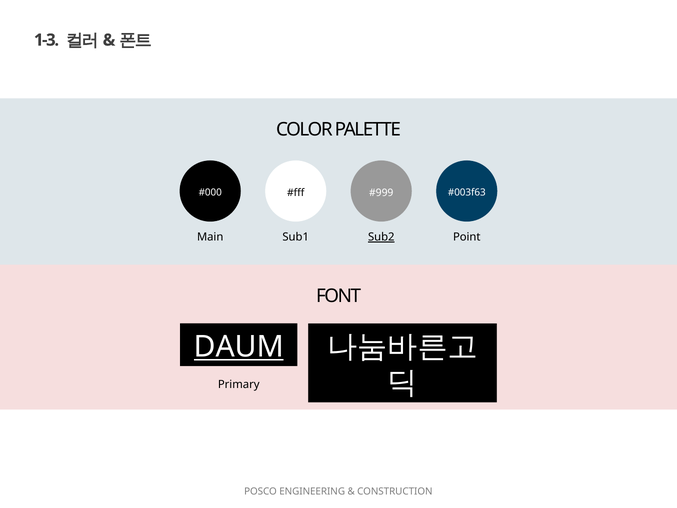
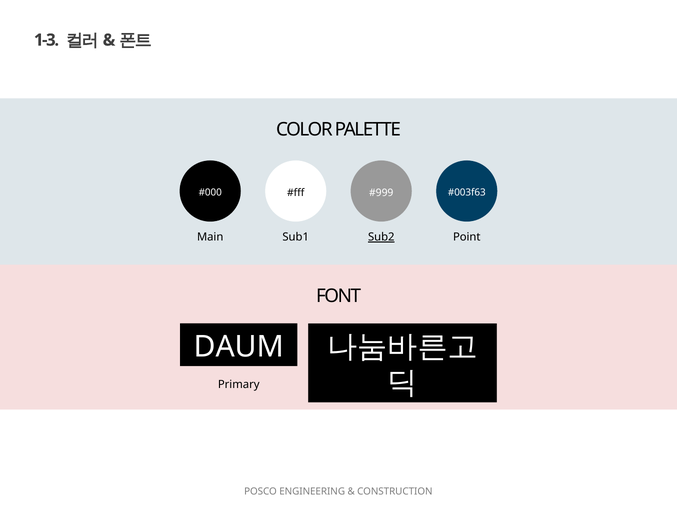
DAUM underline: present -> none
